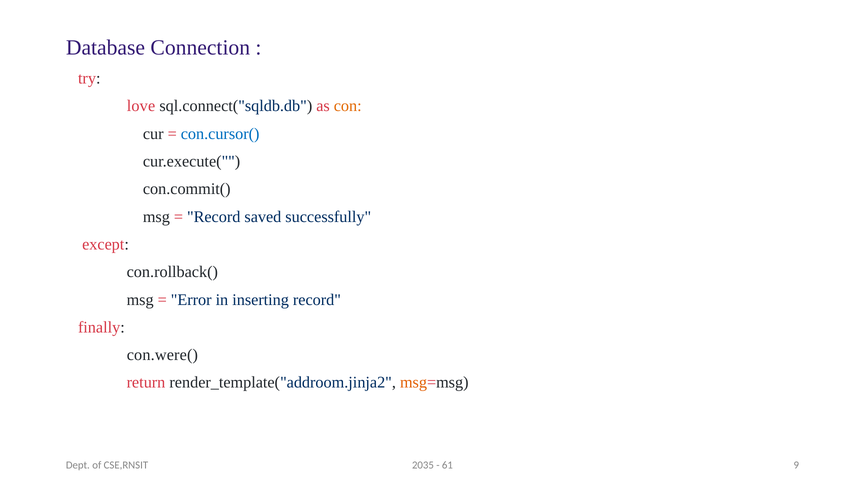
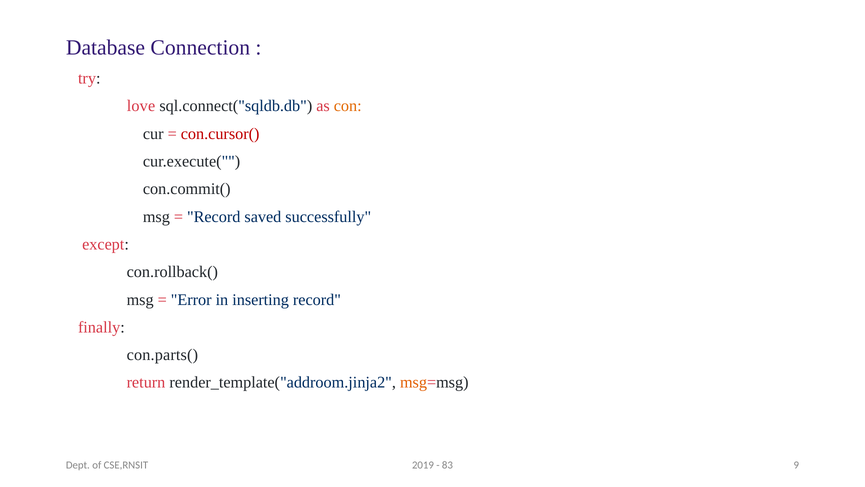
con.cursor( colour: blue -> red
con.were(: con.were( -> con.parts(
2035: 2035 -> 2019
61: 61 -> 83
